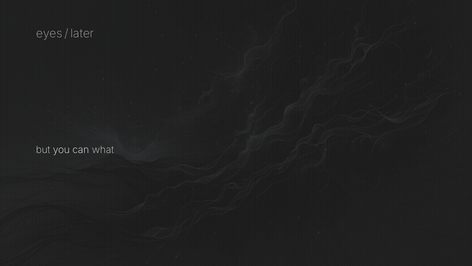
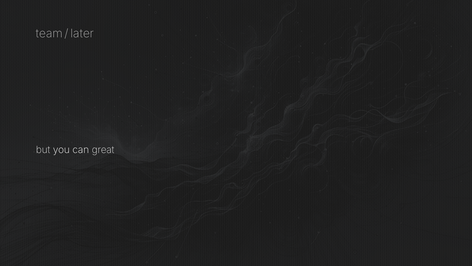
eyes: eyes -> team
what: what -> great
